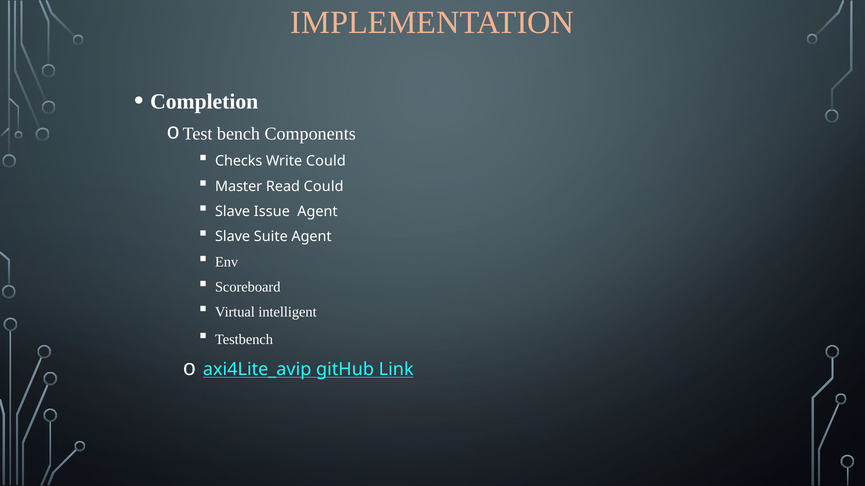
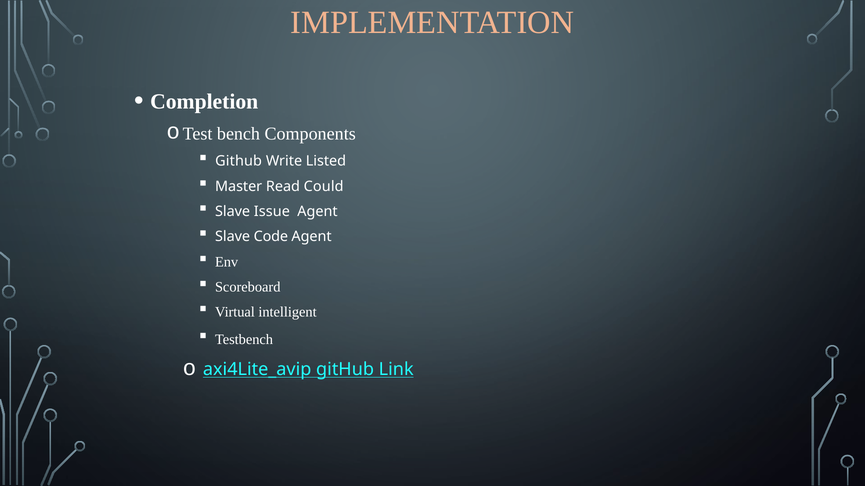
Checks at (239, 161): Checks -> Github
Write Could: Could -> Listed
Suite: Suite -> Code
